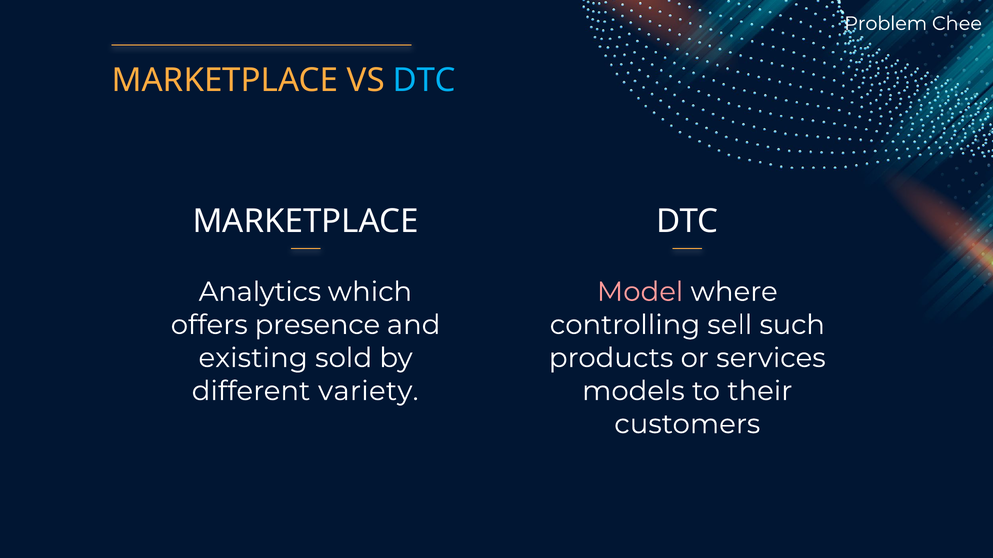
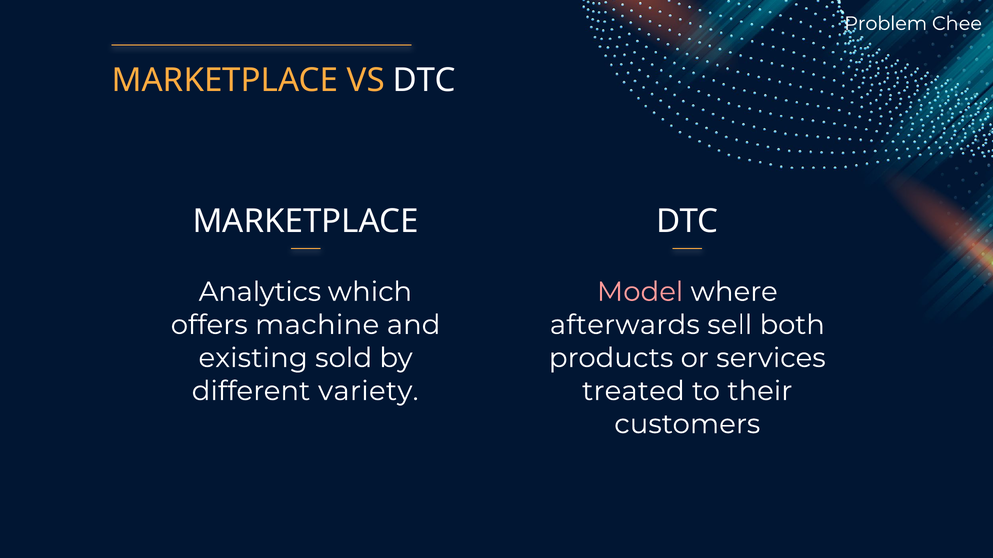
DTC at (424, 80) colour: light blue -> white
presence: presence -> machine
controlling: controlling -> afterwards
such: such -> both
models: models -> treated
